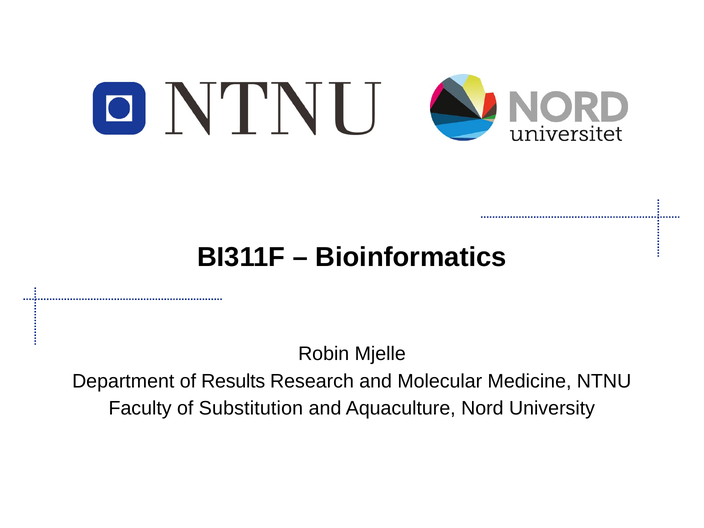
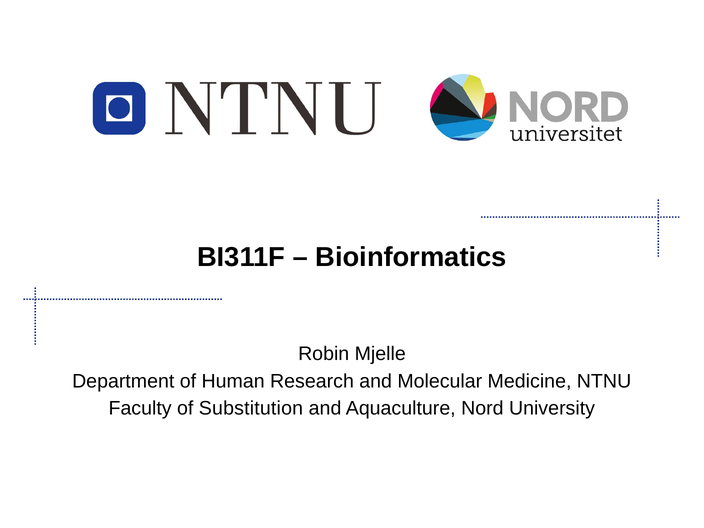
Results: Results -> Human
